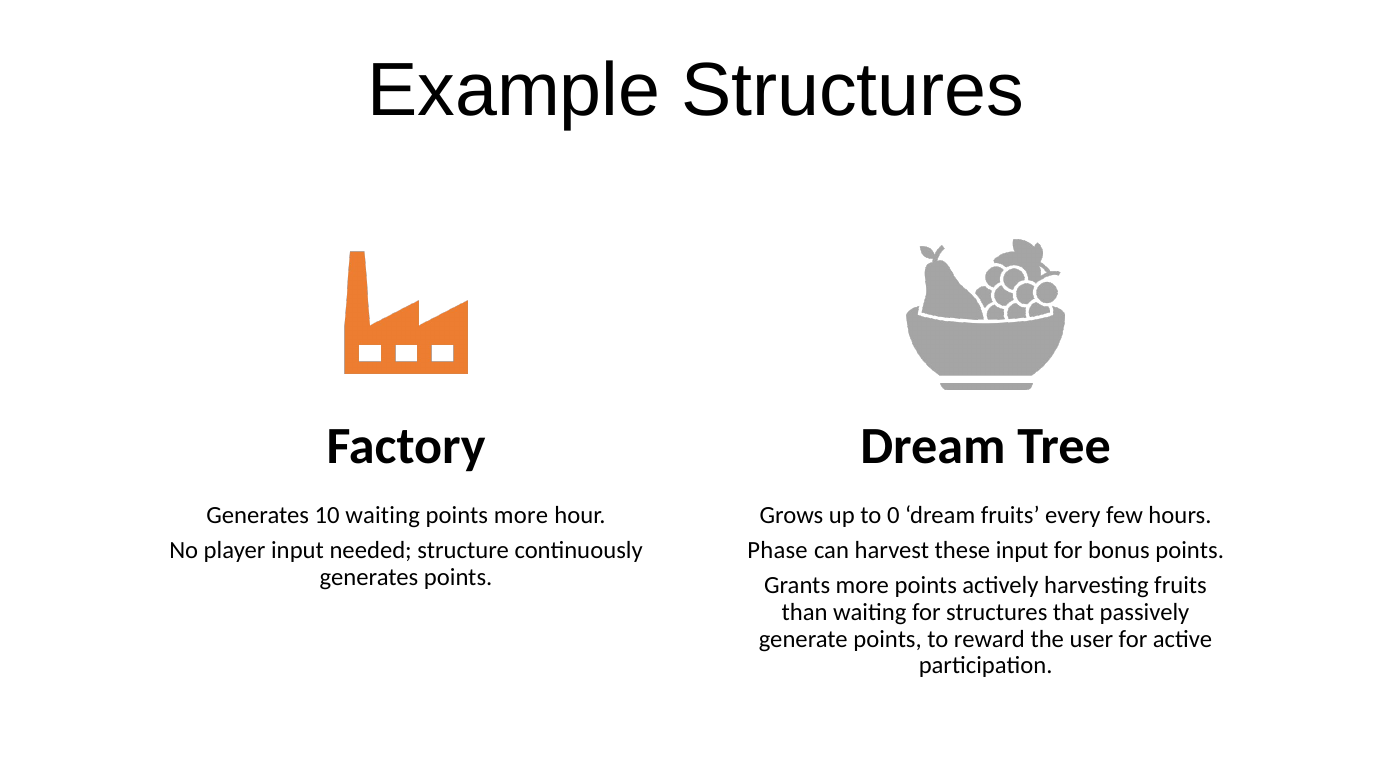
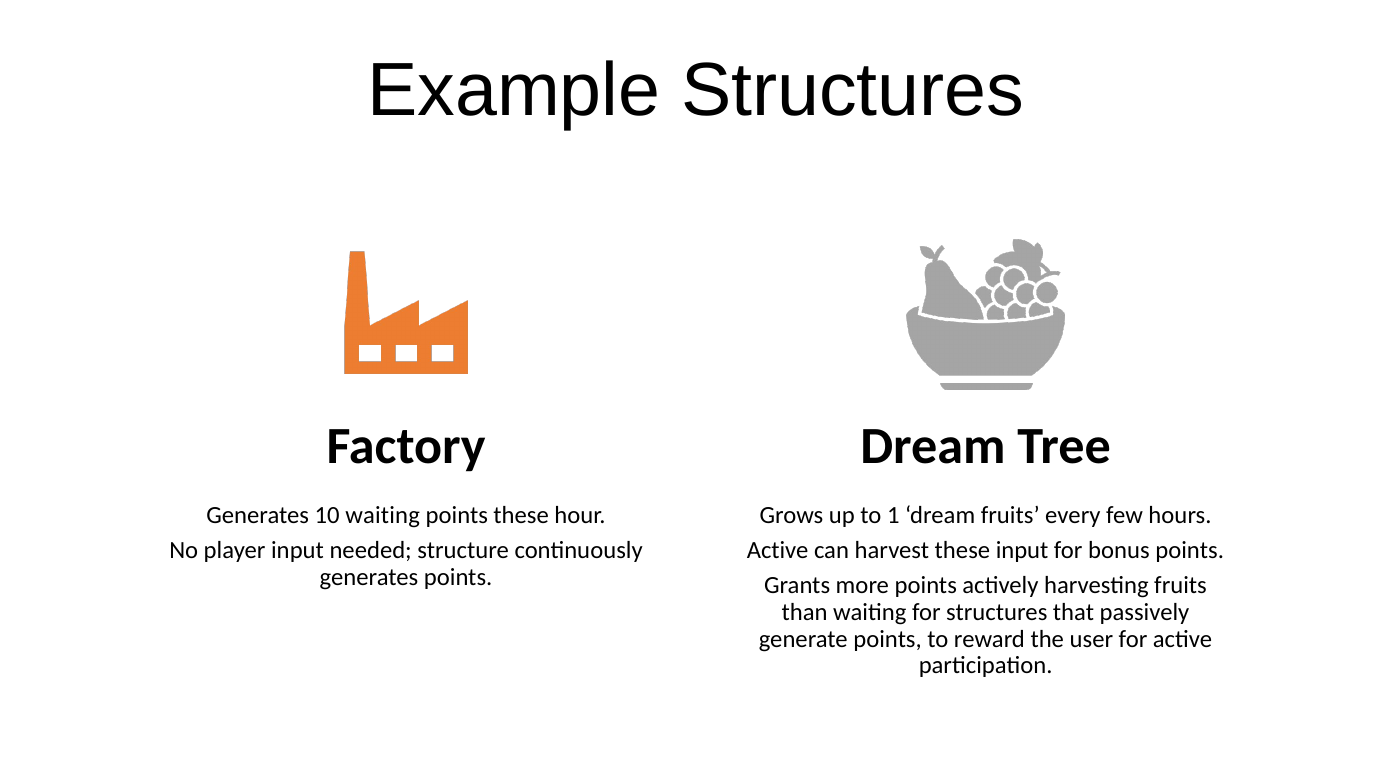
points more: more -> these
0: 0 -> 1
Phase at (778, 550): Phase -> Active
